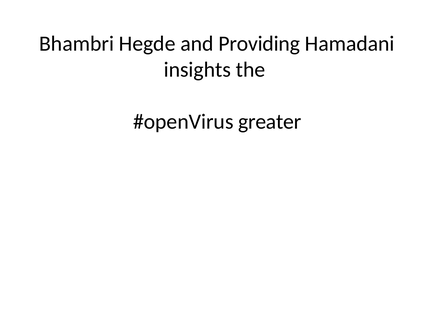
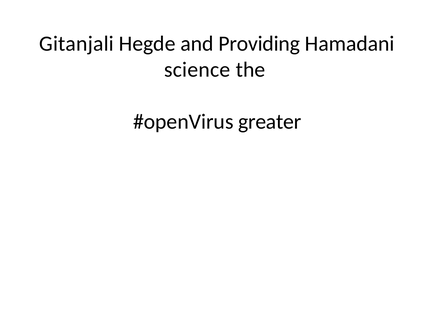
Bhambri: Bhambri -> Gitanjali
insights: insights -> science
